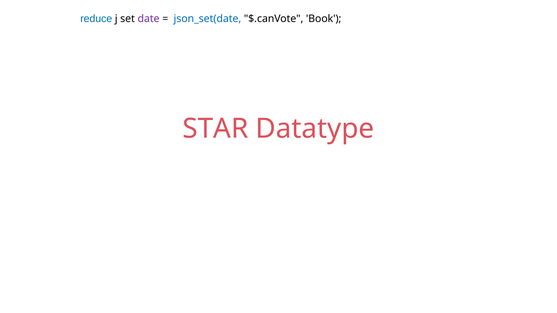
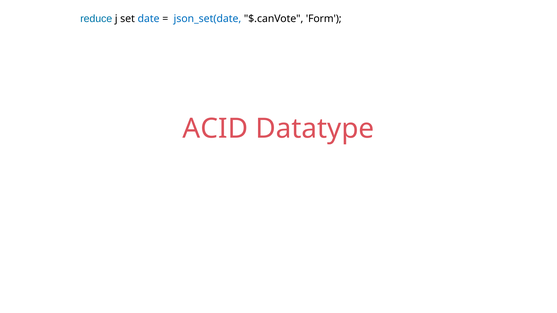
date colour: purple -> blue
Book: Book -> Form
STAR: STAR -> ACID
